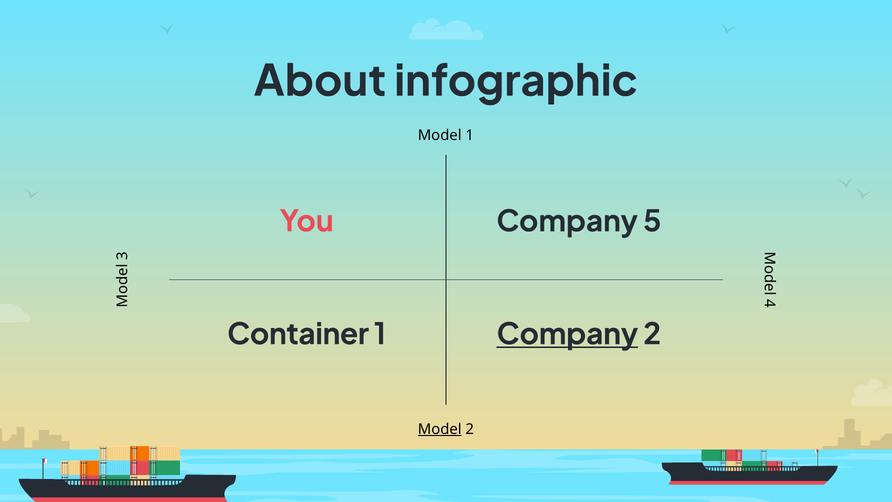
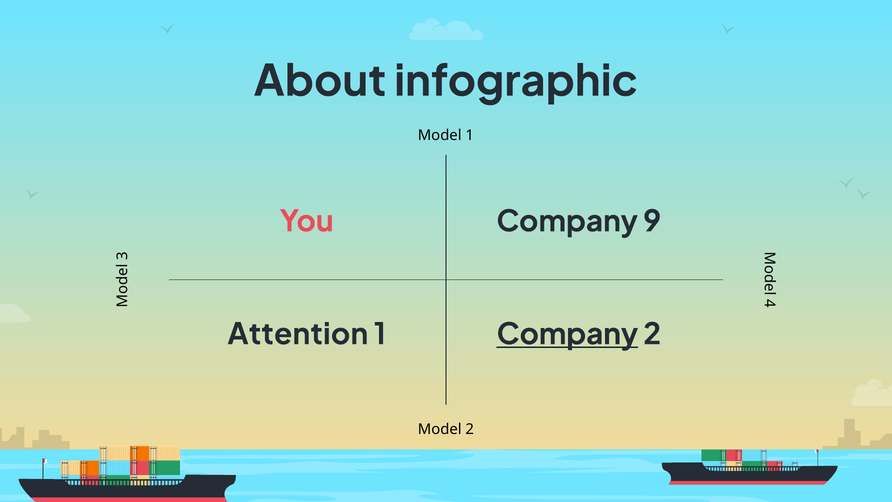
5: 5 -> 9
Container: Container -> Attention
Model at (440, 429) underline: present -> none
